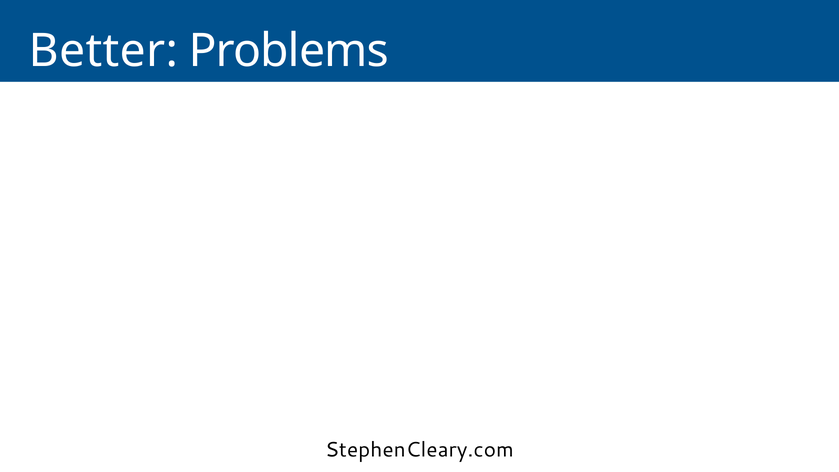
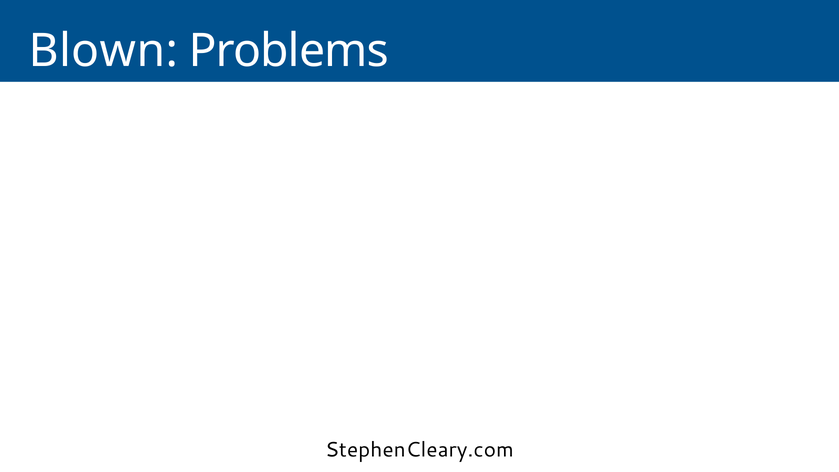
Better: Better -> Blown
